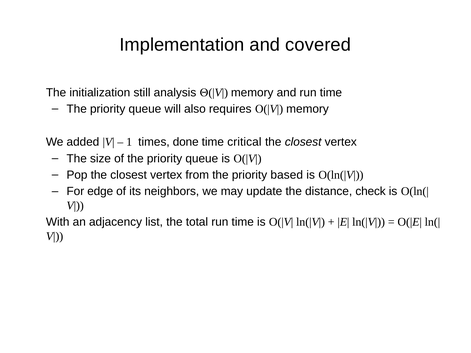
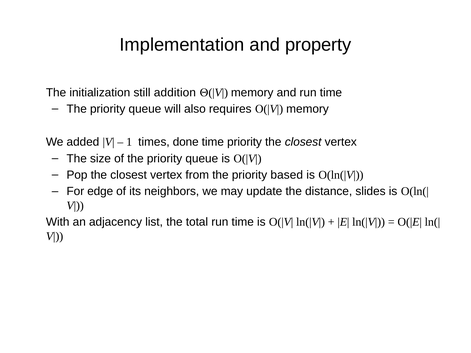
covered: covered -> property
analysis: analysis -> addition
time critical: critical -> priority
check: check -> slides
